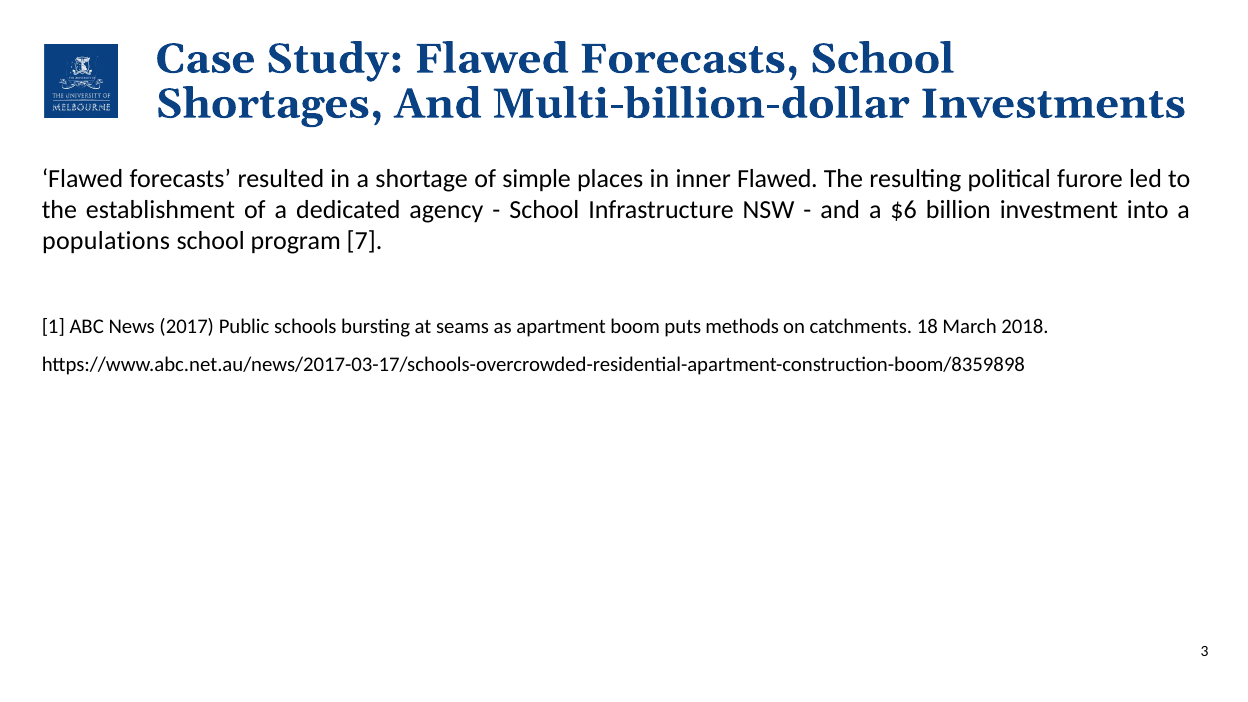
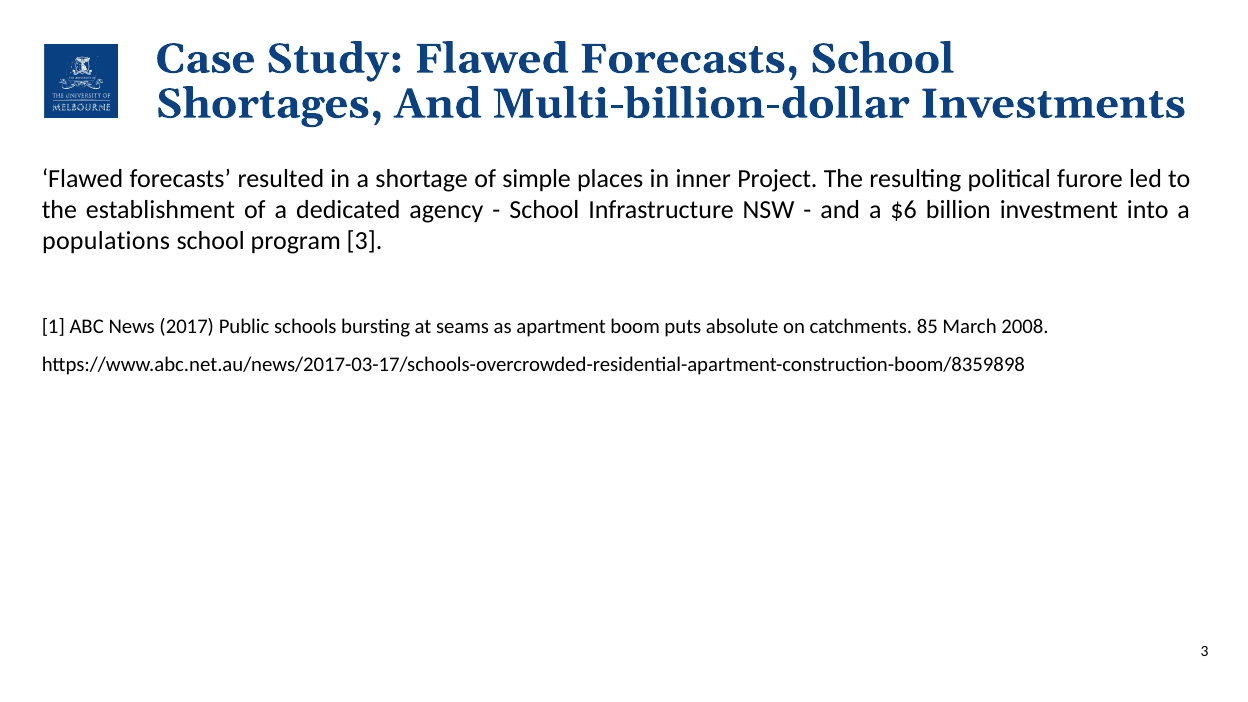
inner Flawed: Flawed -> Project
program 7: 7 -> 3
methods: methods -> absolute
18: 18 -> 85
2018: 2018 -> 2008
